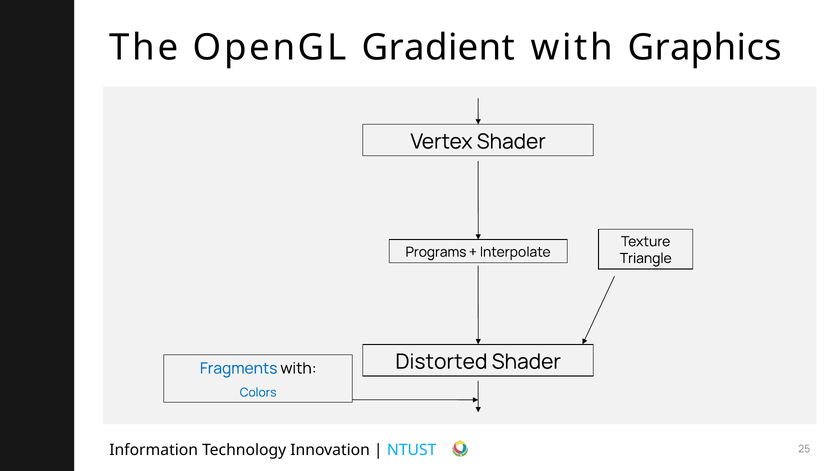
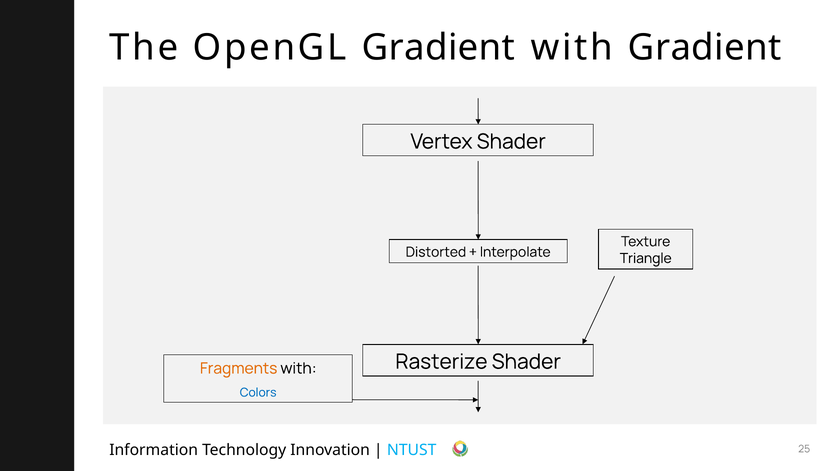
with Graphics: Graphics -> Gradient
Programs: Programs -> Distorted
Distorted: Distorted -> Rasterize
Fragments colour: blue -> orange
